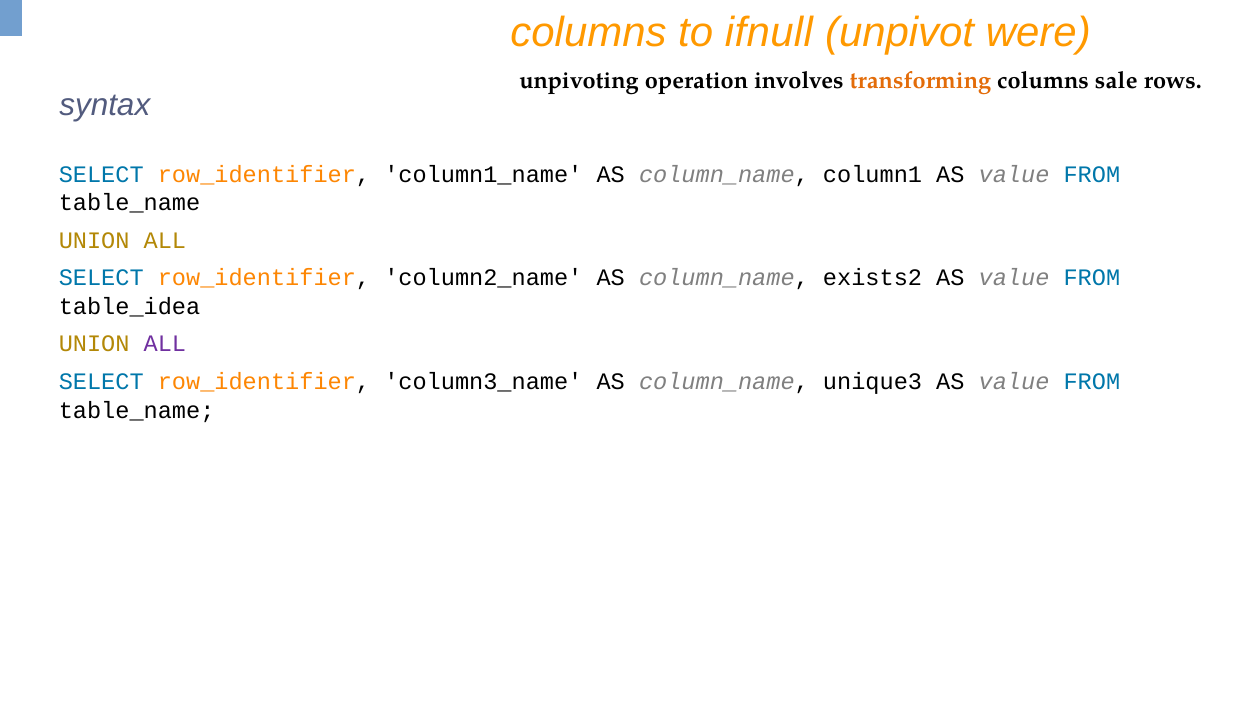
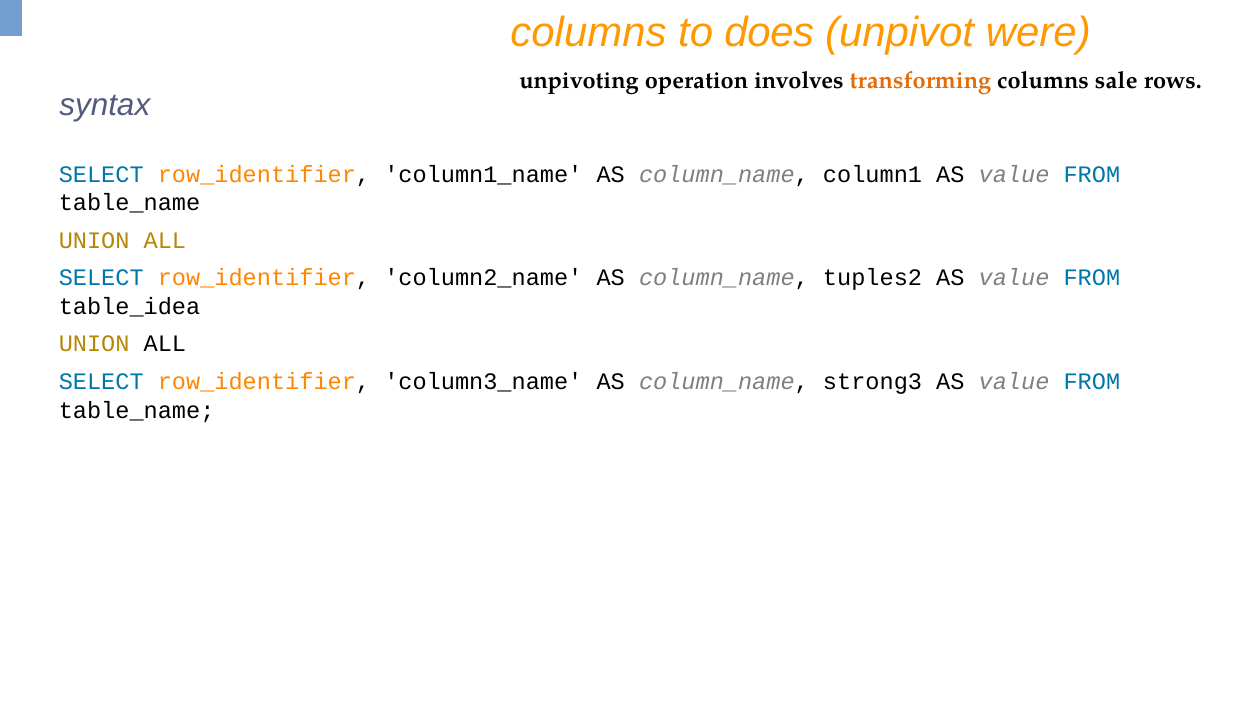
ifnull: ifnull -> does
exists2: exists2 -> tuples2
ALL at (165, 344) colour: purple -> black
unique3: unique3 -> strong3
